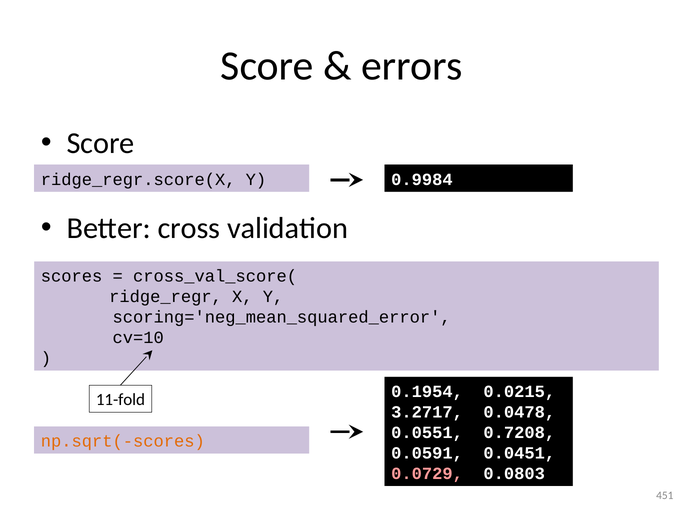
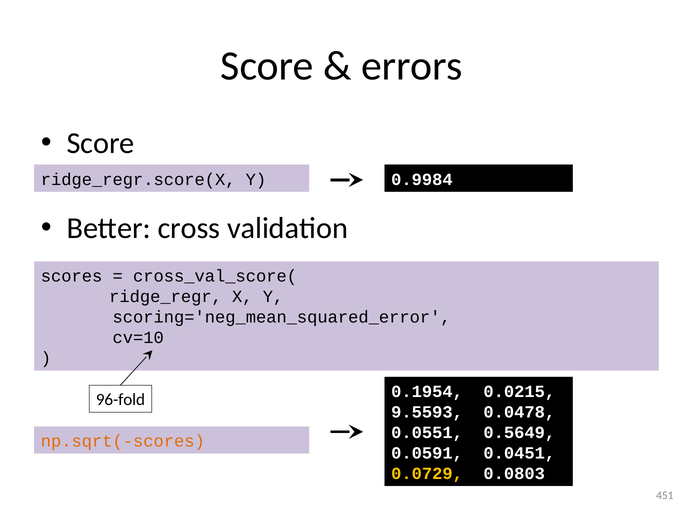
11-fold: 11-fold -> 96-fold
3.2717: 3.2717 -> 9.5593
0.7208: 0.7208 -> 0.5649
0.0729 colour: pink -> yellow
